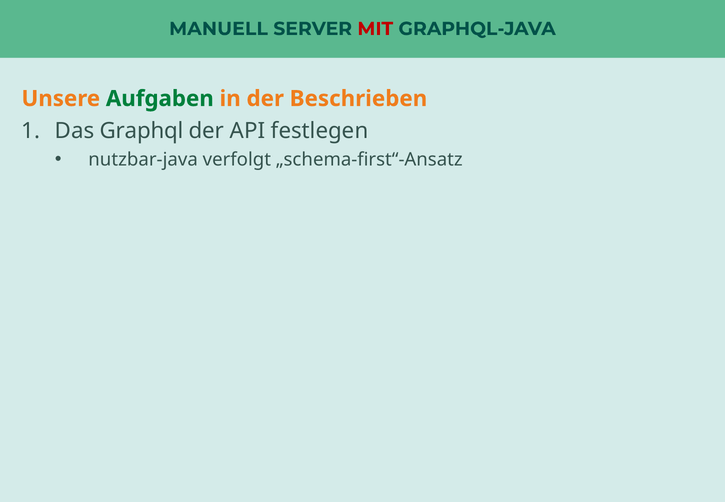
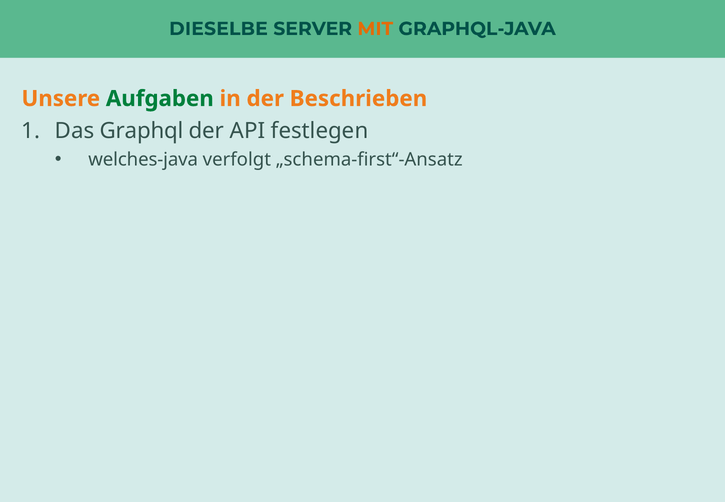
MANUELL: MANUELL -> DIESELBE
MIT colour: red -> orange
nutzbar-java: nutzbar-java -> welches-java
